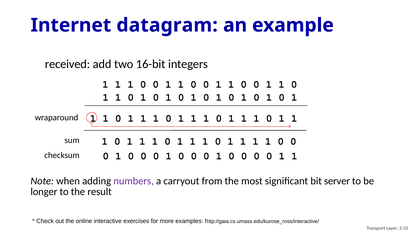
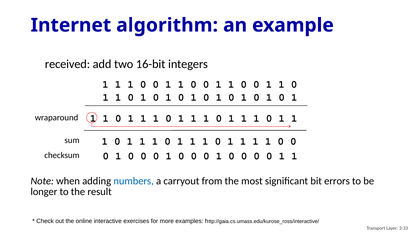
datagram: datagram -> algorithm
numbers colour: purple -> blue
server: server -> errors
